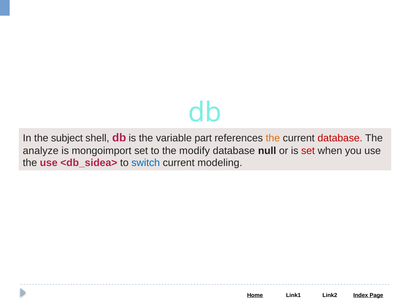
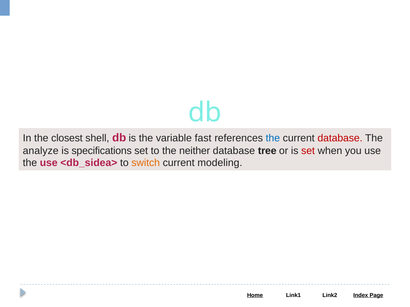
subject: subject -> closest
part: part -> fast
the at (273, 138) colour: orange -> blue
mongoimport: mongoimport -> specifications
modify: modify -> neither
null: null -> tree
switch colour: blue -> orange
